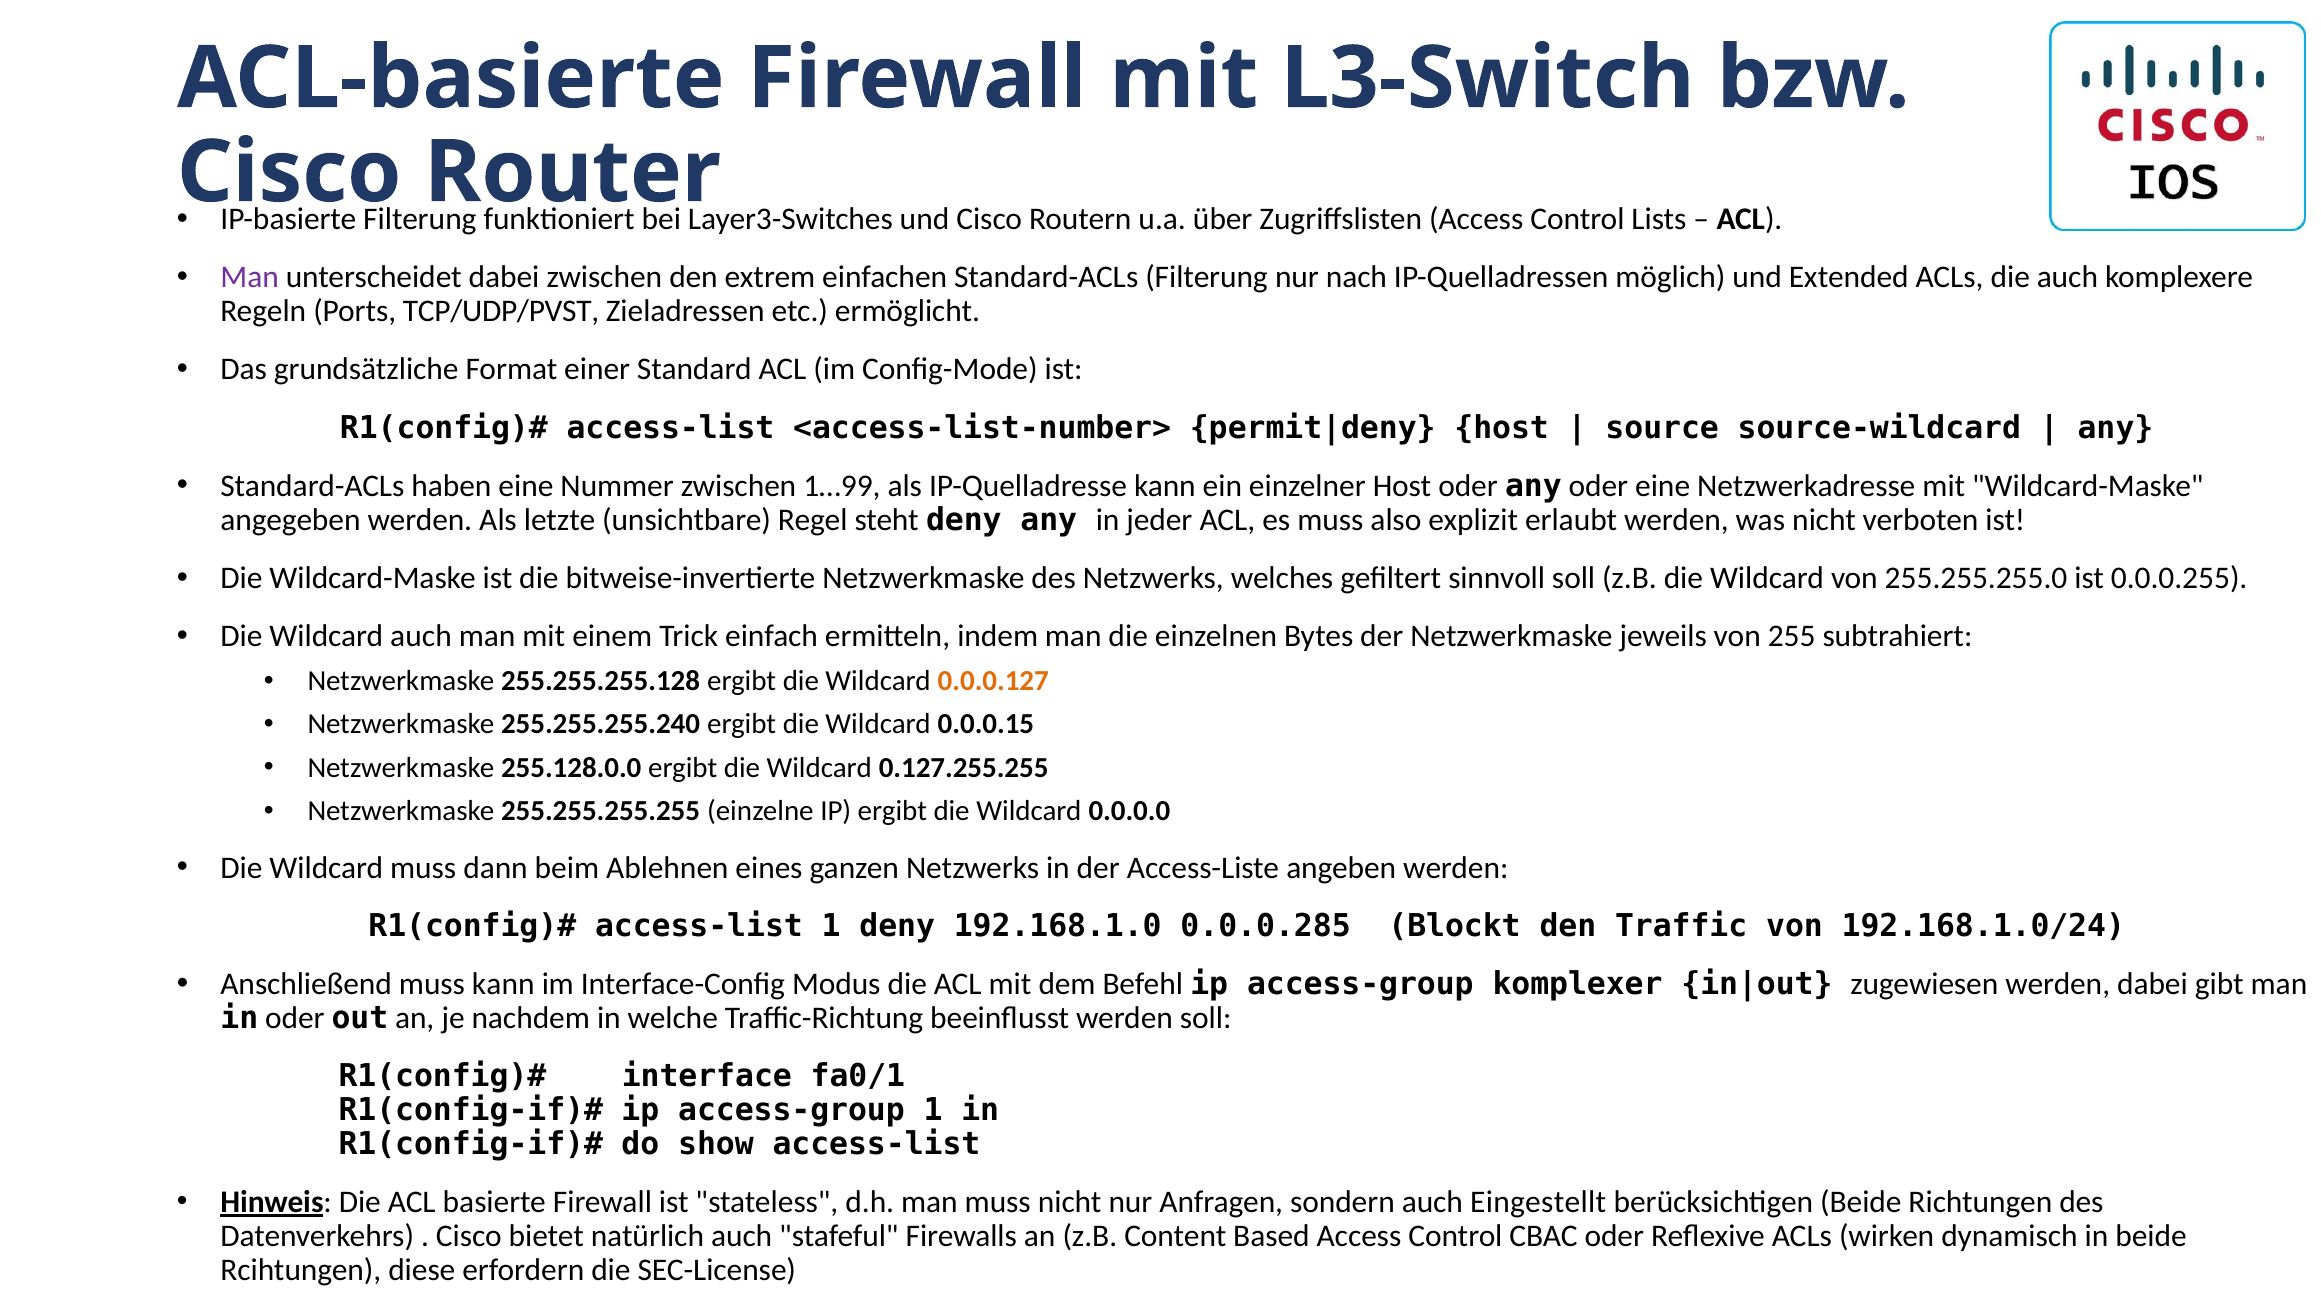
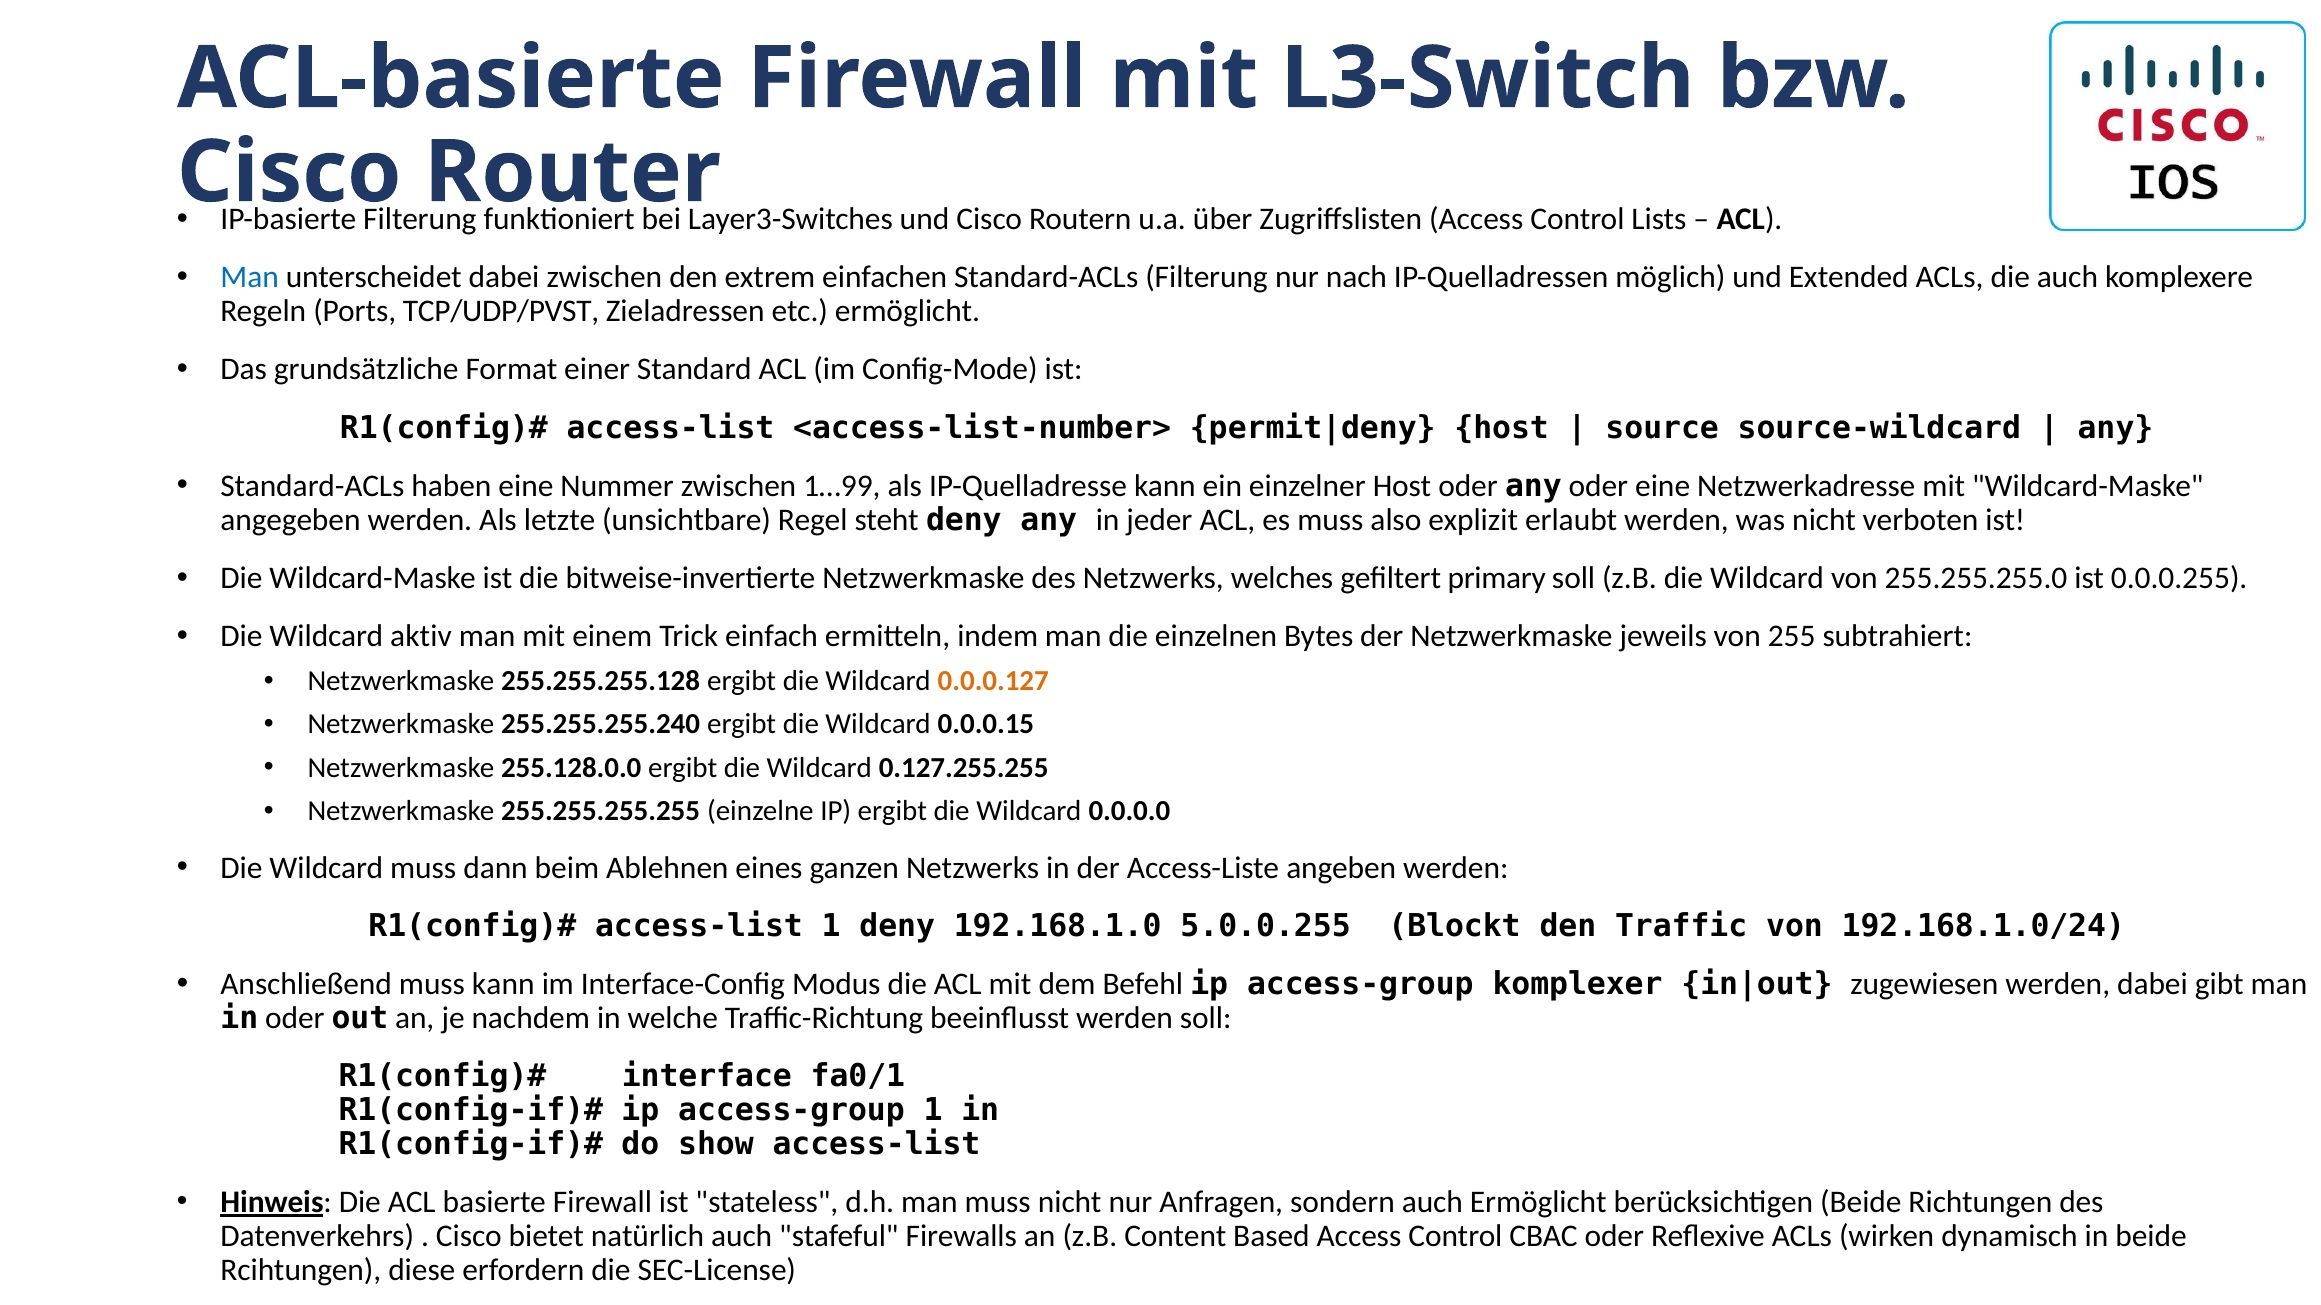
Man at (250, 278) colour: purple -> blue
sinnvoll: sinnvoll -> primary
Wildcard auch: auch -> aktiv
0.0.0.285: 0.0.0.285 -> 5.0.0.255
auch Eingestellt: Eingestellt -> Ermöglicht
